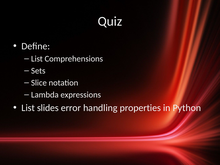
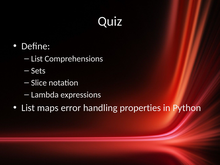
slides: slides -> maps
